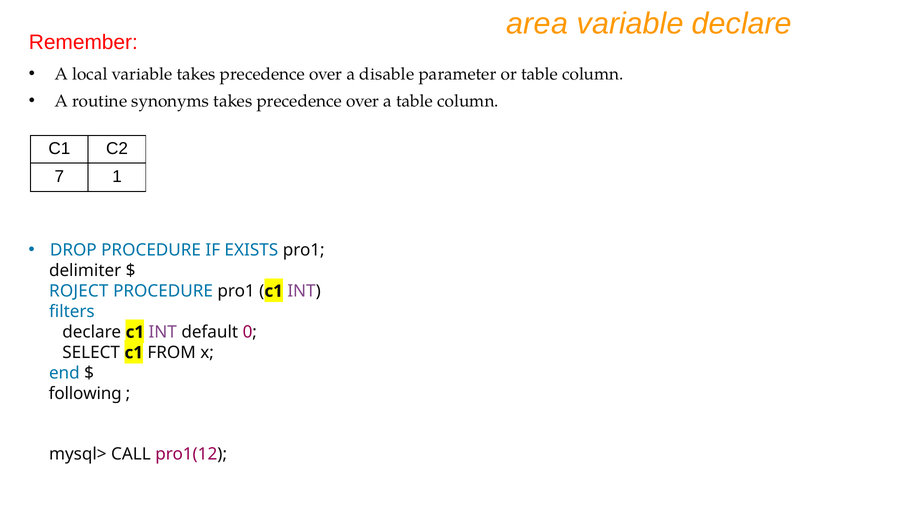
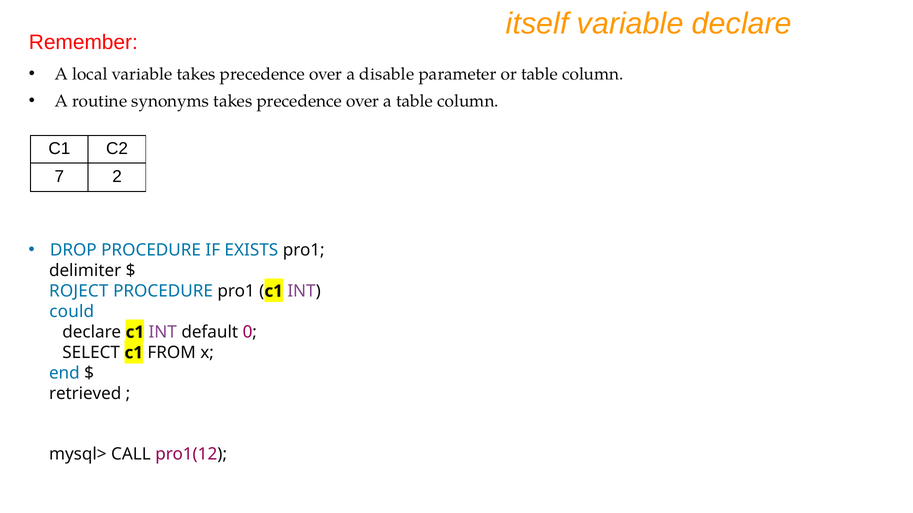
area: area -> itself
1: 1 -> 2
filters: filters -> could
following: following -> retrieved
